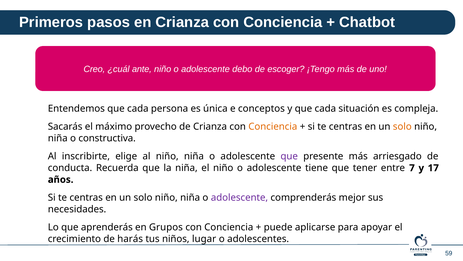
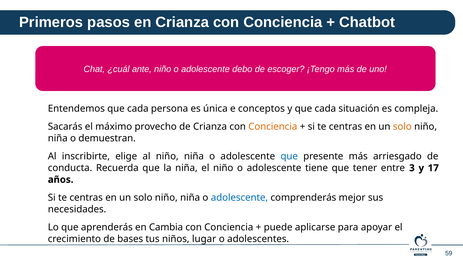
Creo: Creo -> Chat
constructiva: constructiva -> demuestran
que at (289, 156) colour: purple -> blue
7: 7 -> 3
adolescente at (239, 197) colour: purple -> blue
Grupos: Grupos -> Cambia
harás: harás -> bases
